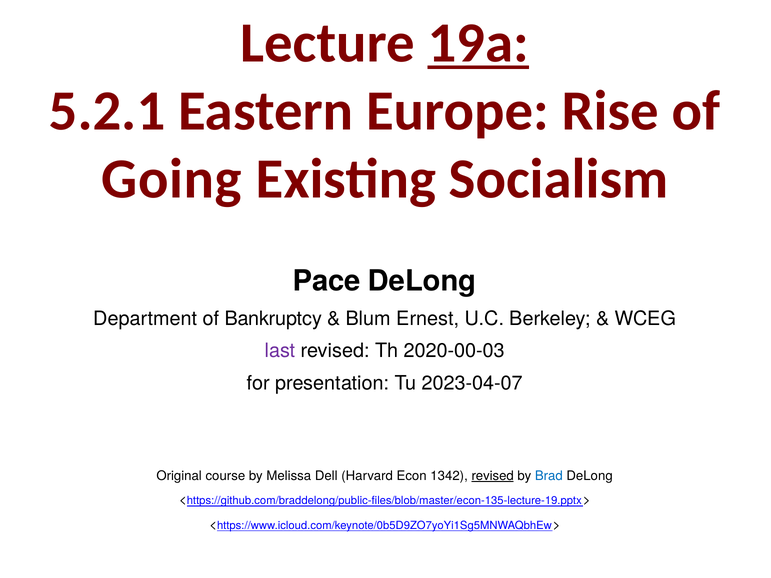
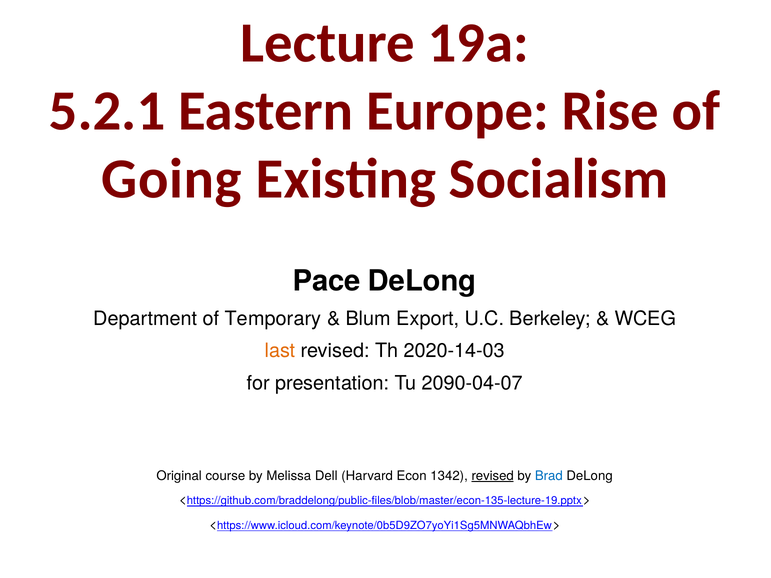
19a underline: present -> none
Bankruptcy: Bankruptcy -> Temporary
Ernest: Ernest -> Export
last colour: purple -> orange
2020-00-03: 2020-00-03 -> 2020-14-03
2023-04-07: 2023-04-07 -> 2090-04-07
